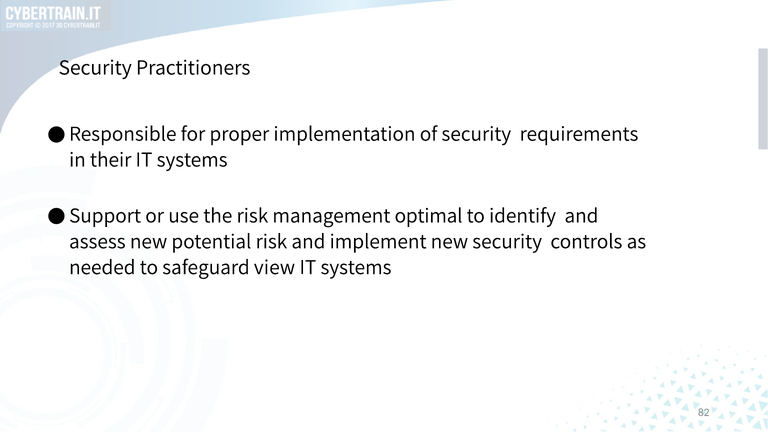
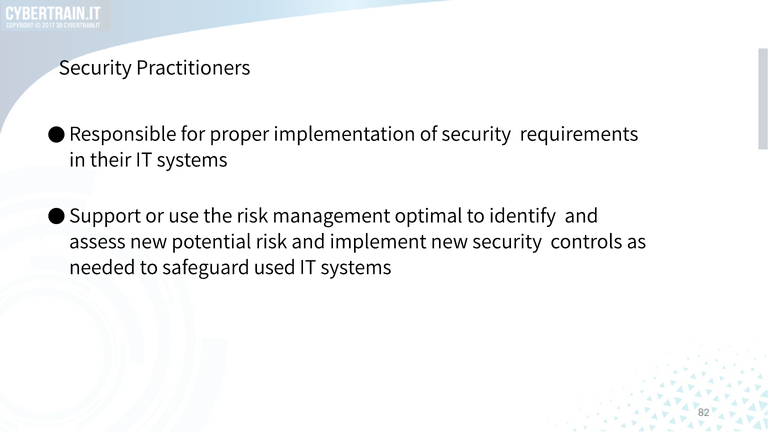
view: view -> used
